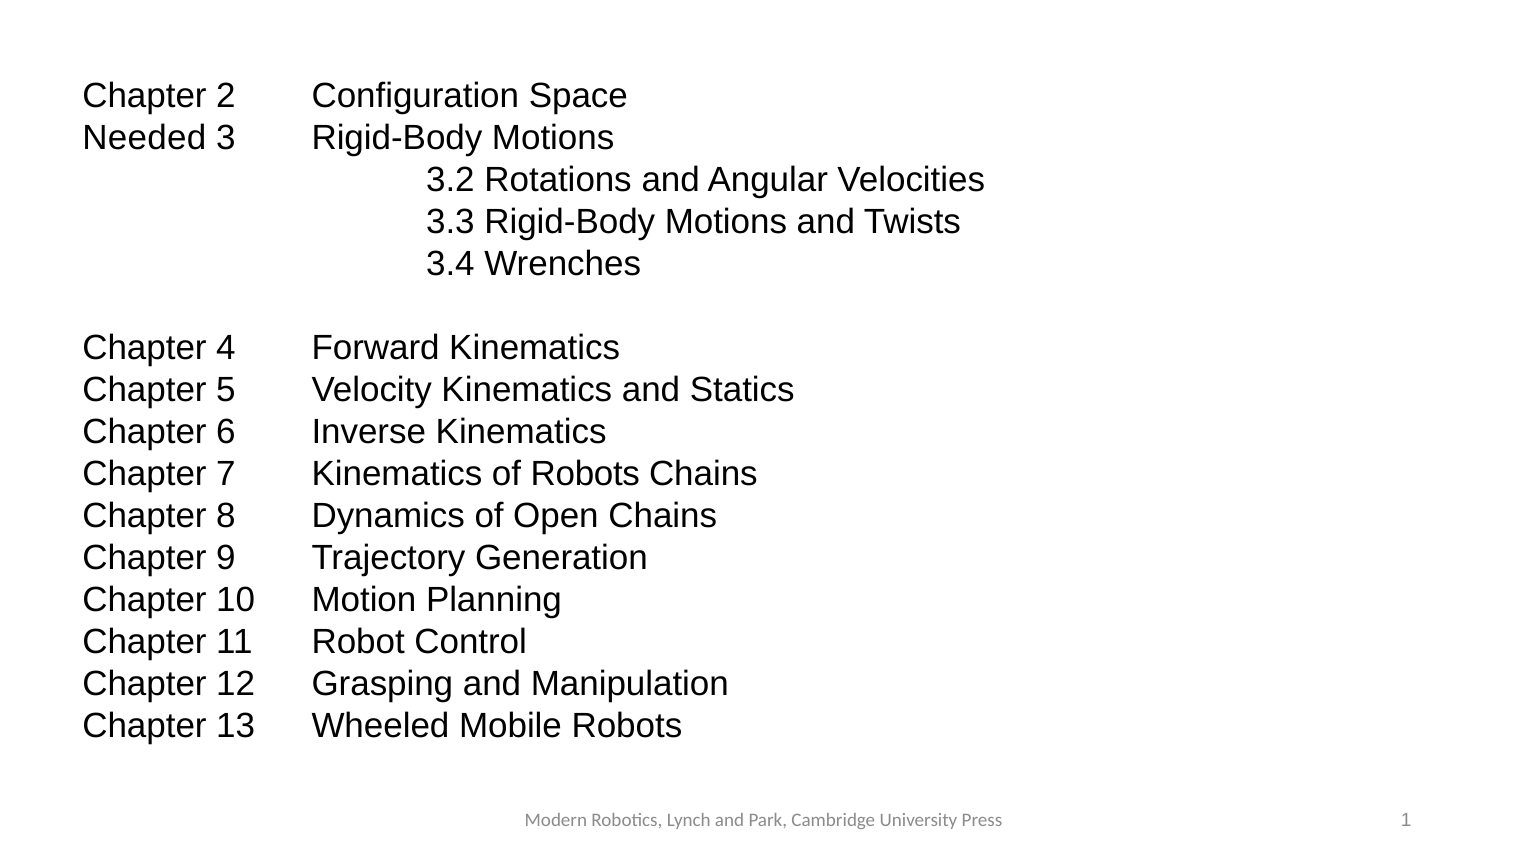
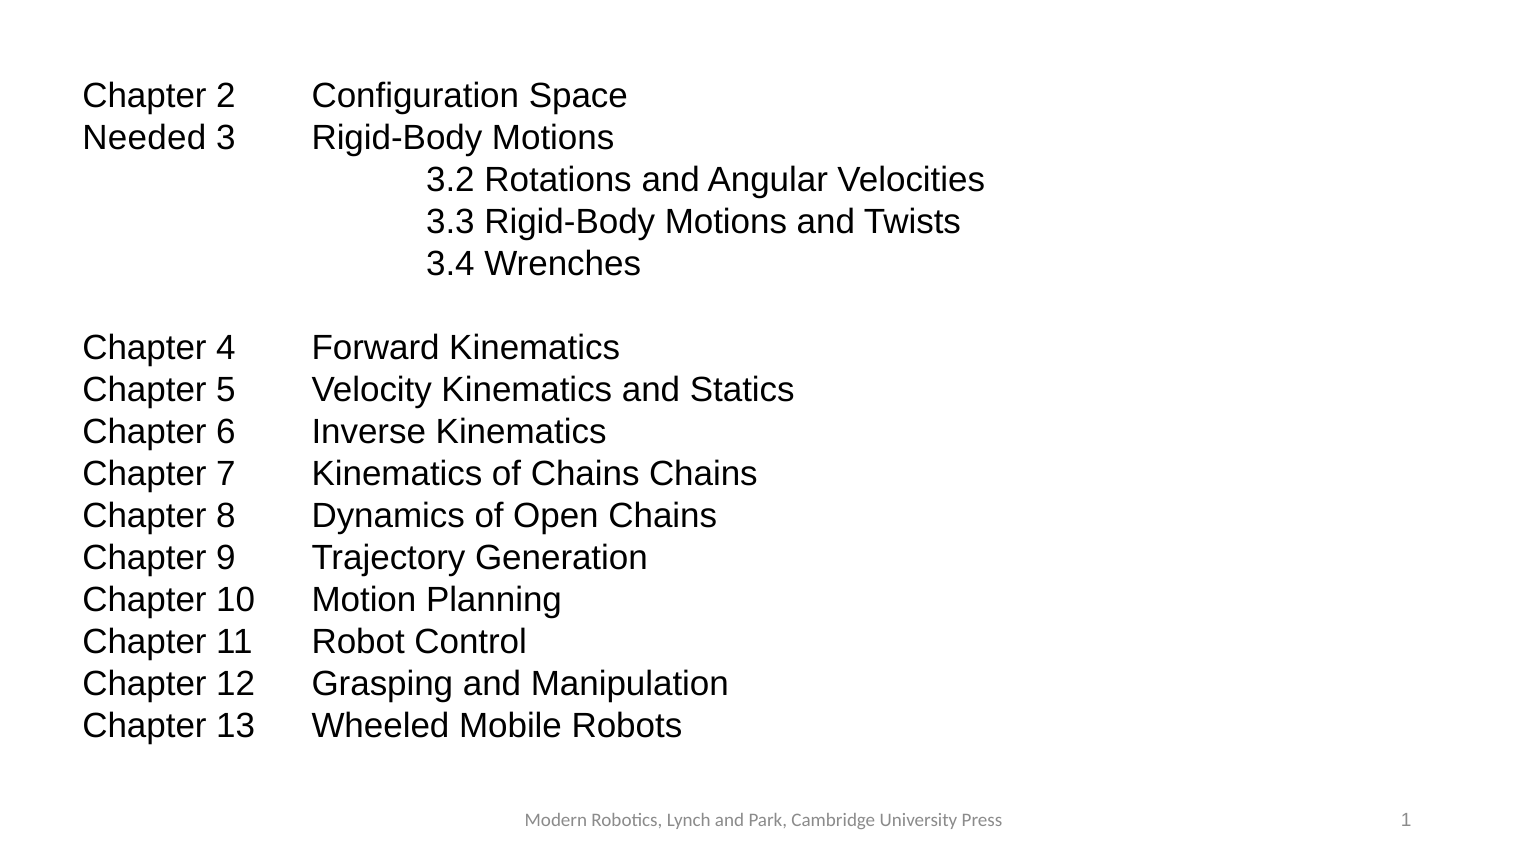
of Robots: Robots -> Chains
